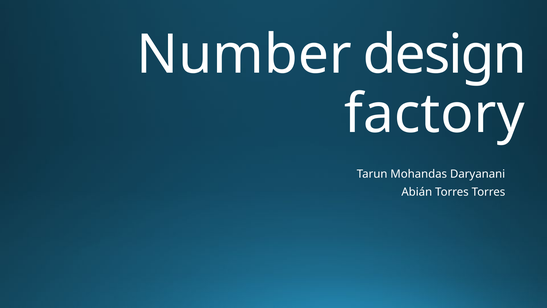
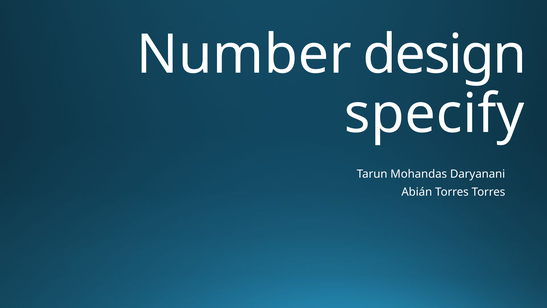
factory: factory -> specify
